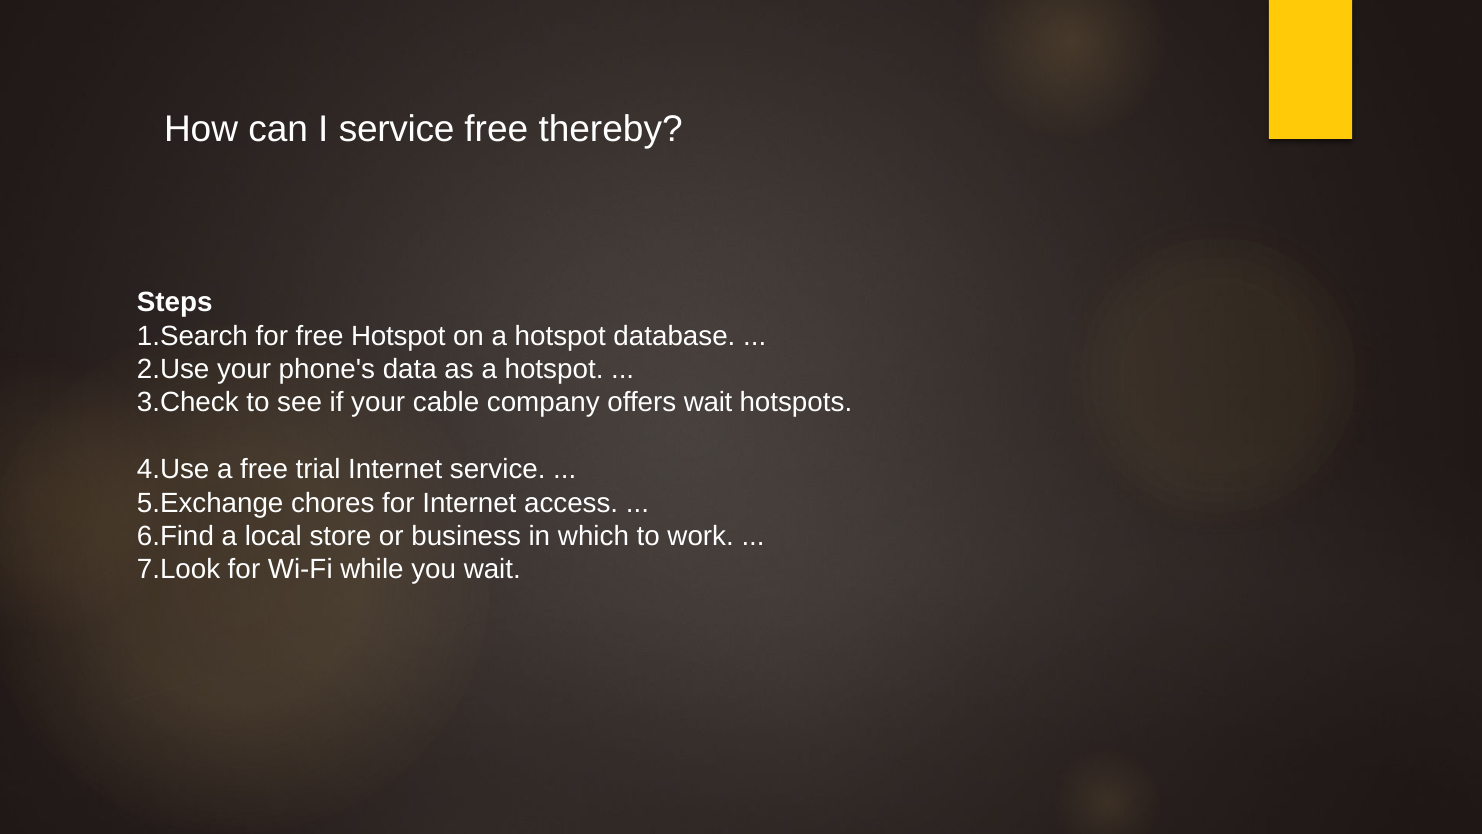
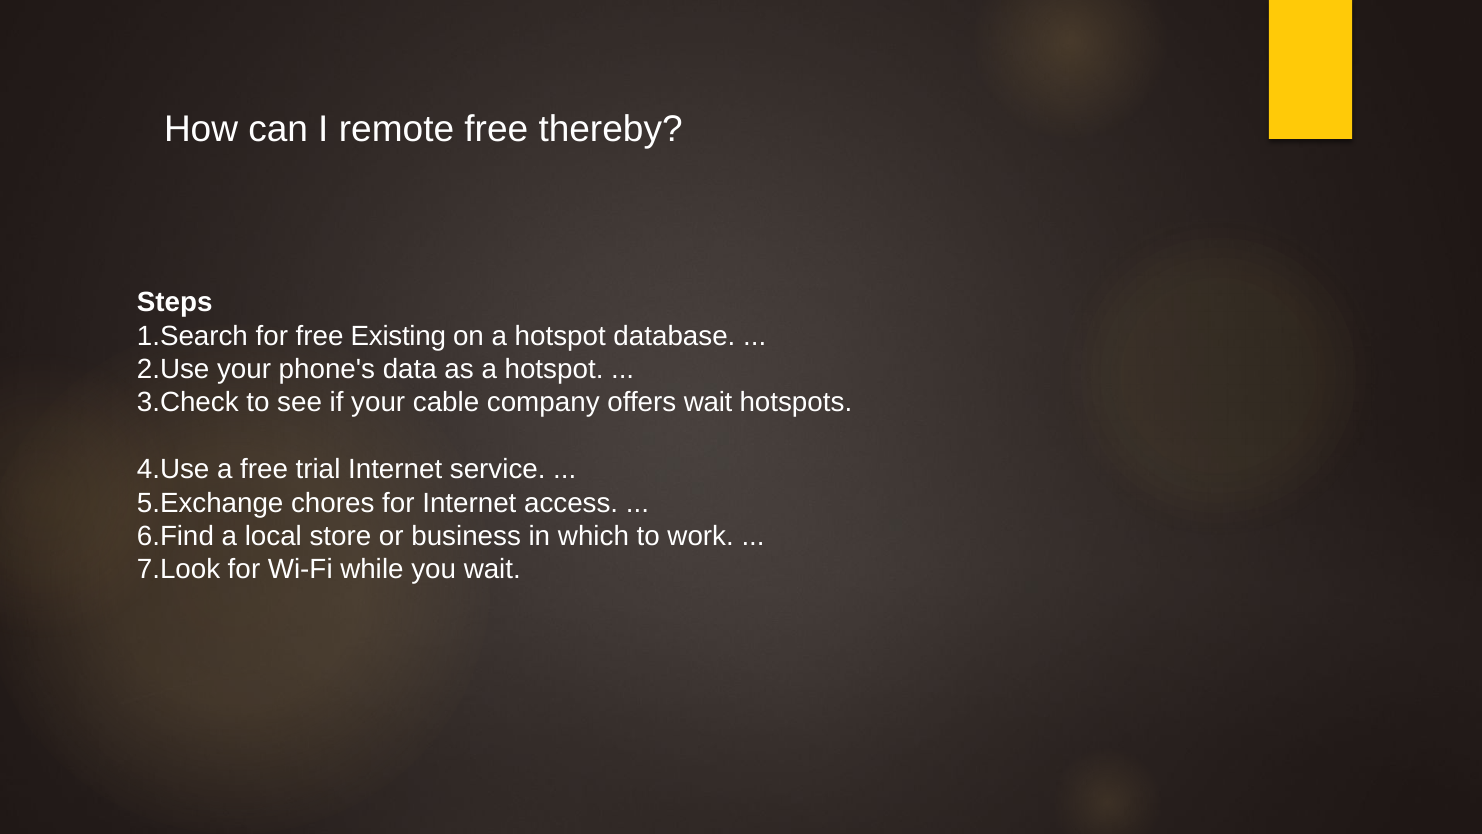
I service: service -> remote
free Hotspot: Hotspot -> Existing
